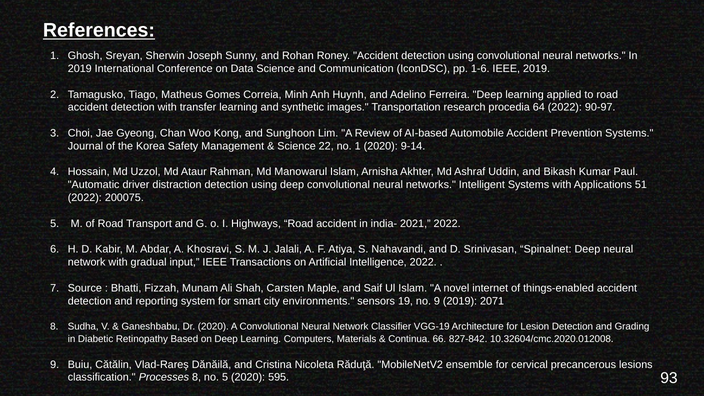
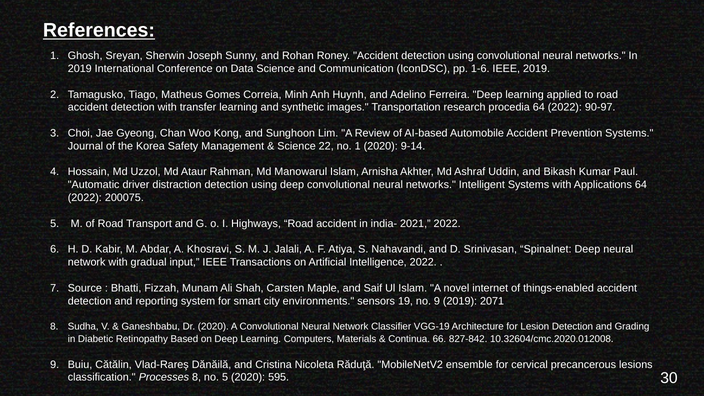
Applications 51: 51 -> 64
93: 93 -> 30
